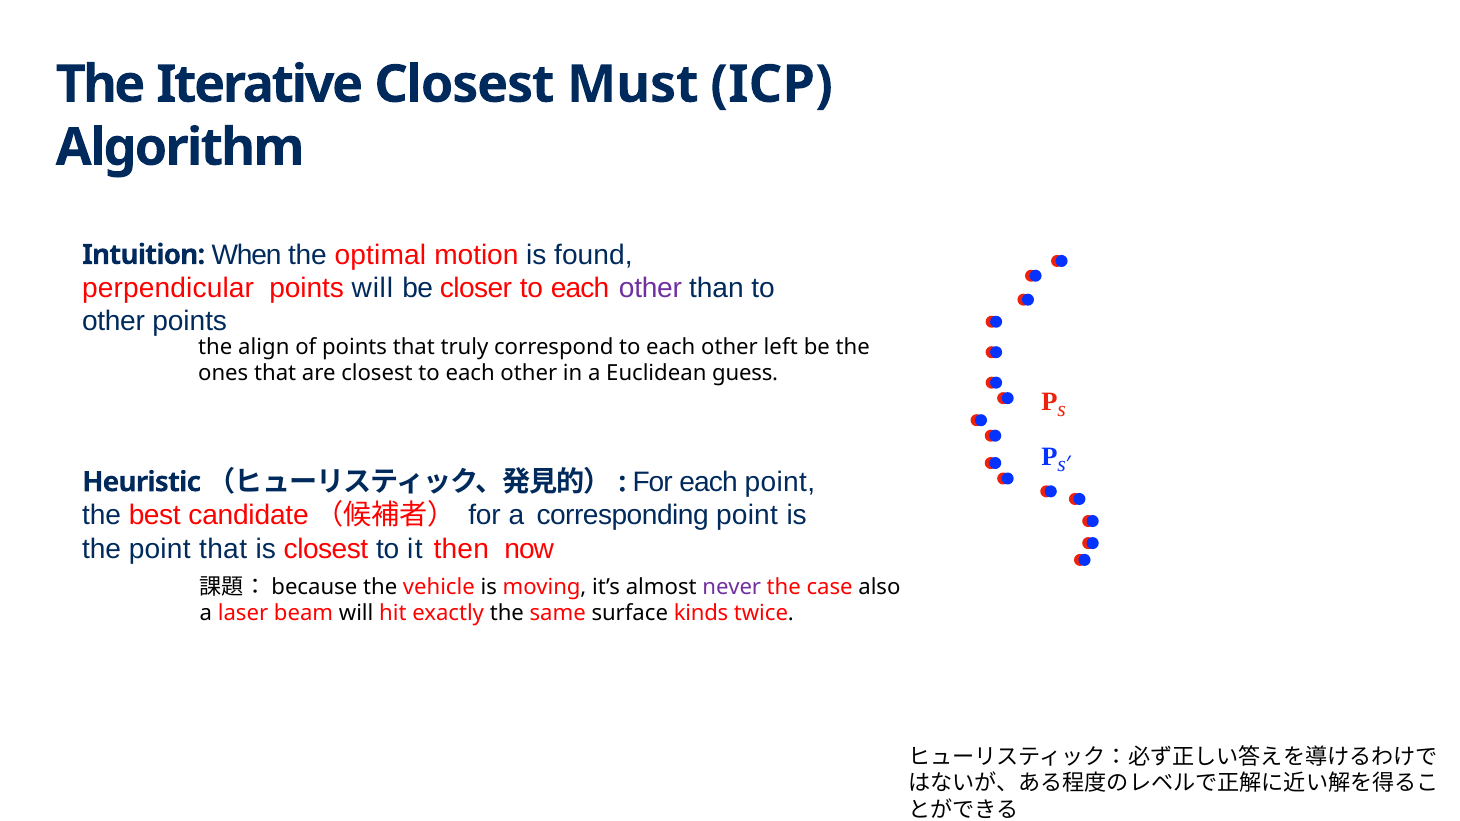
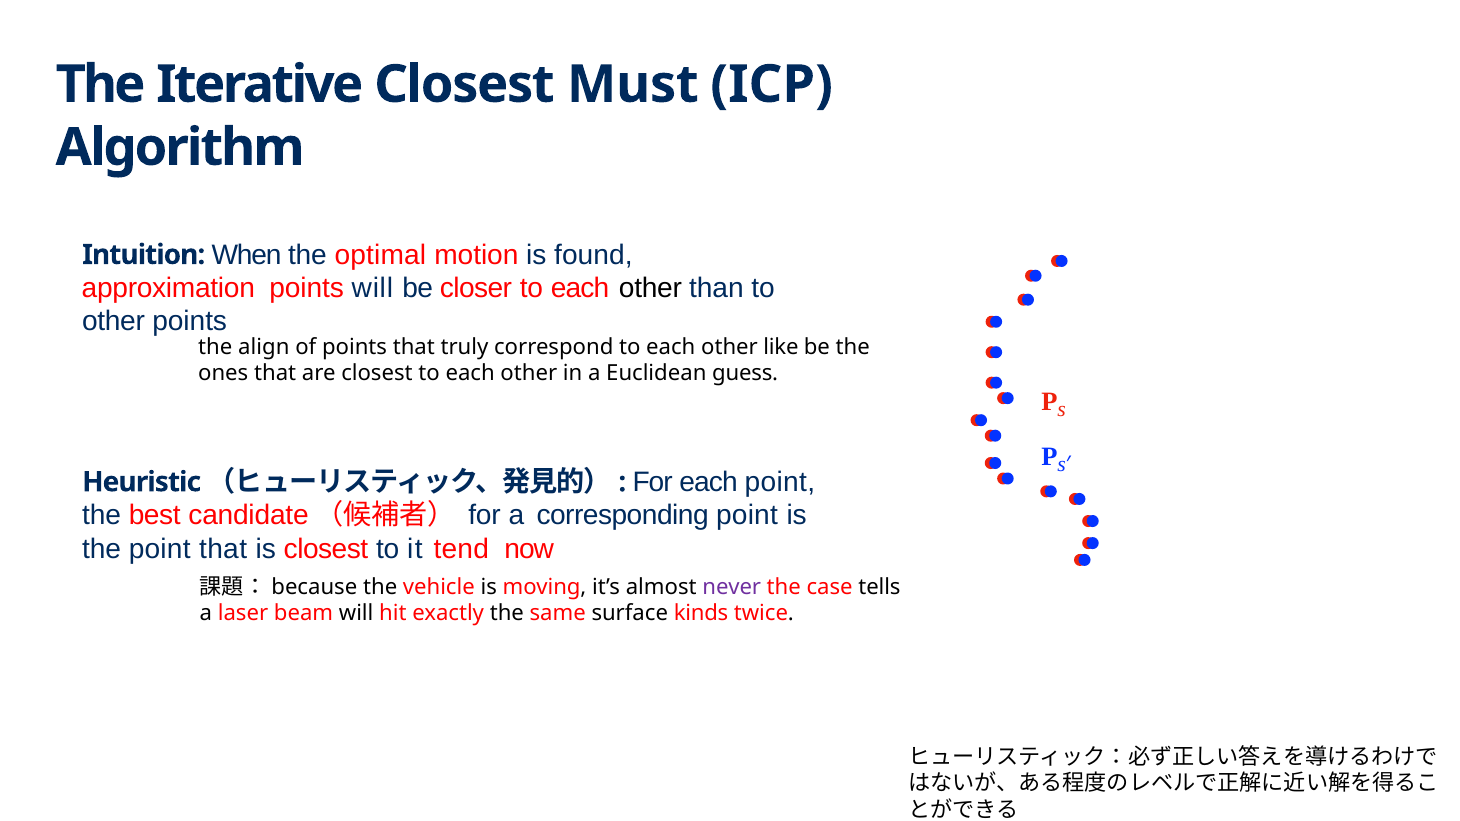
perpendicular: perpendicular -> approximation
other at (650, 288) colour: purple -> black
left: left -> like
then: then -> tend
also: also -> tells
